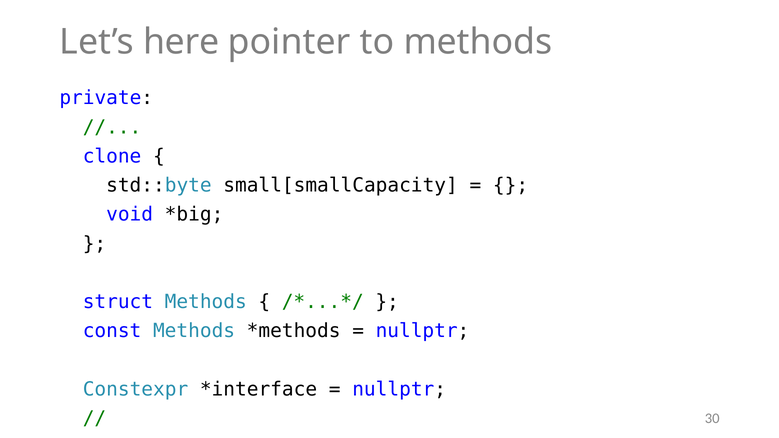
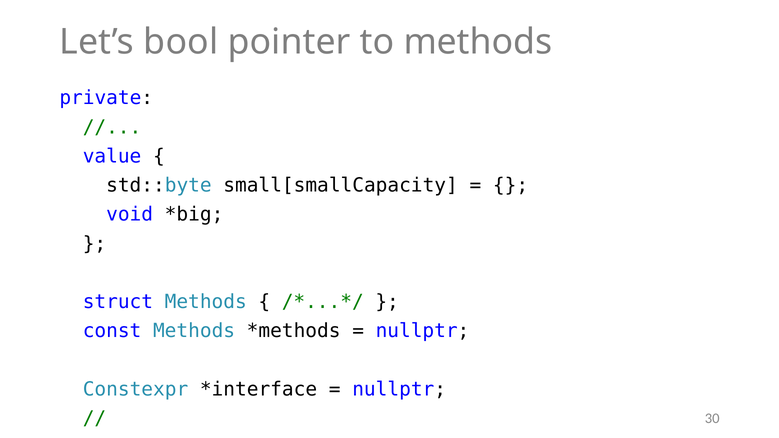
here: here -> bool
clone: clone -> value
